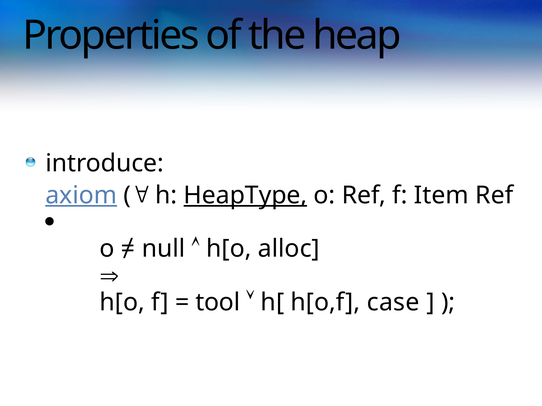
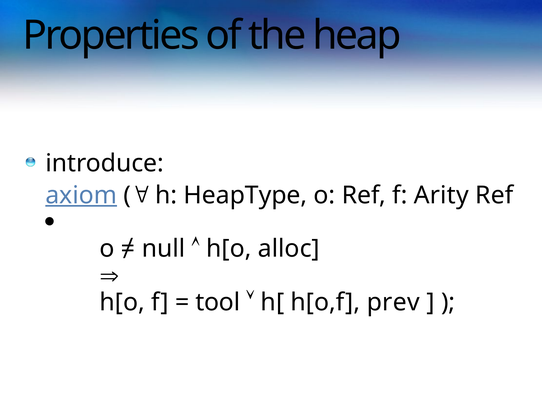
HeapType underline: present -> none
Item: Item -> Arity
case: case -> prev
